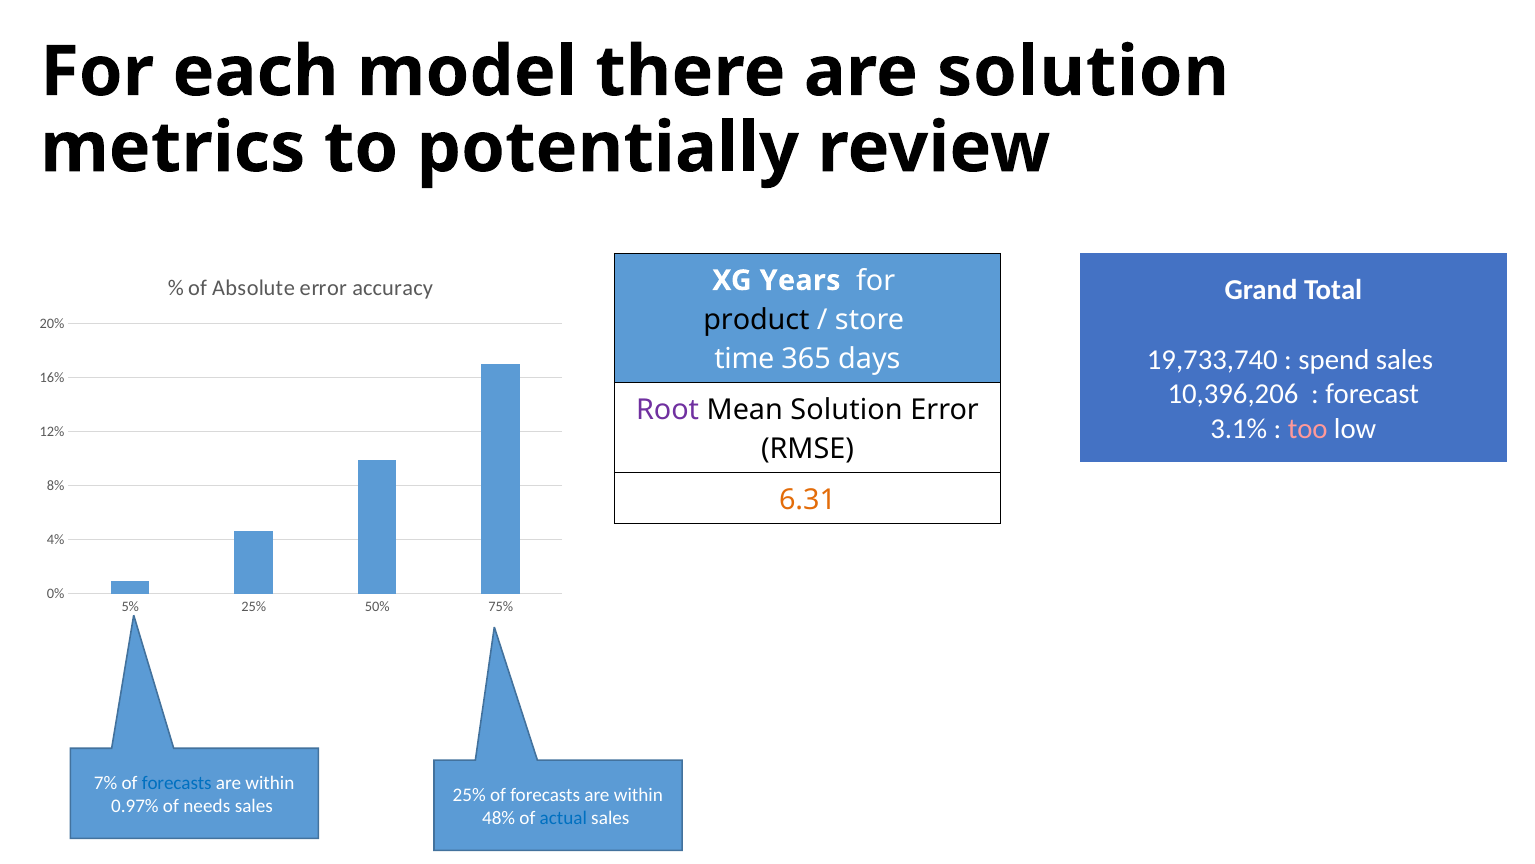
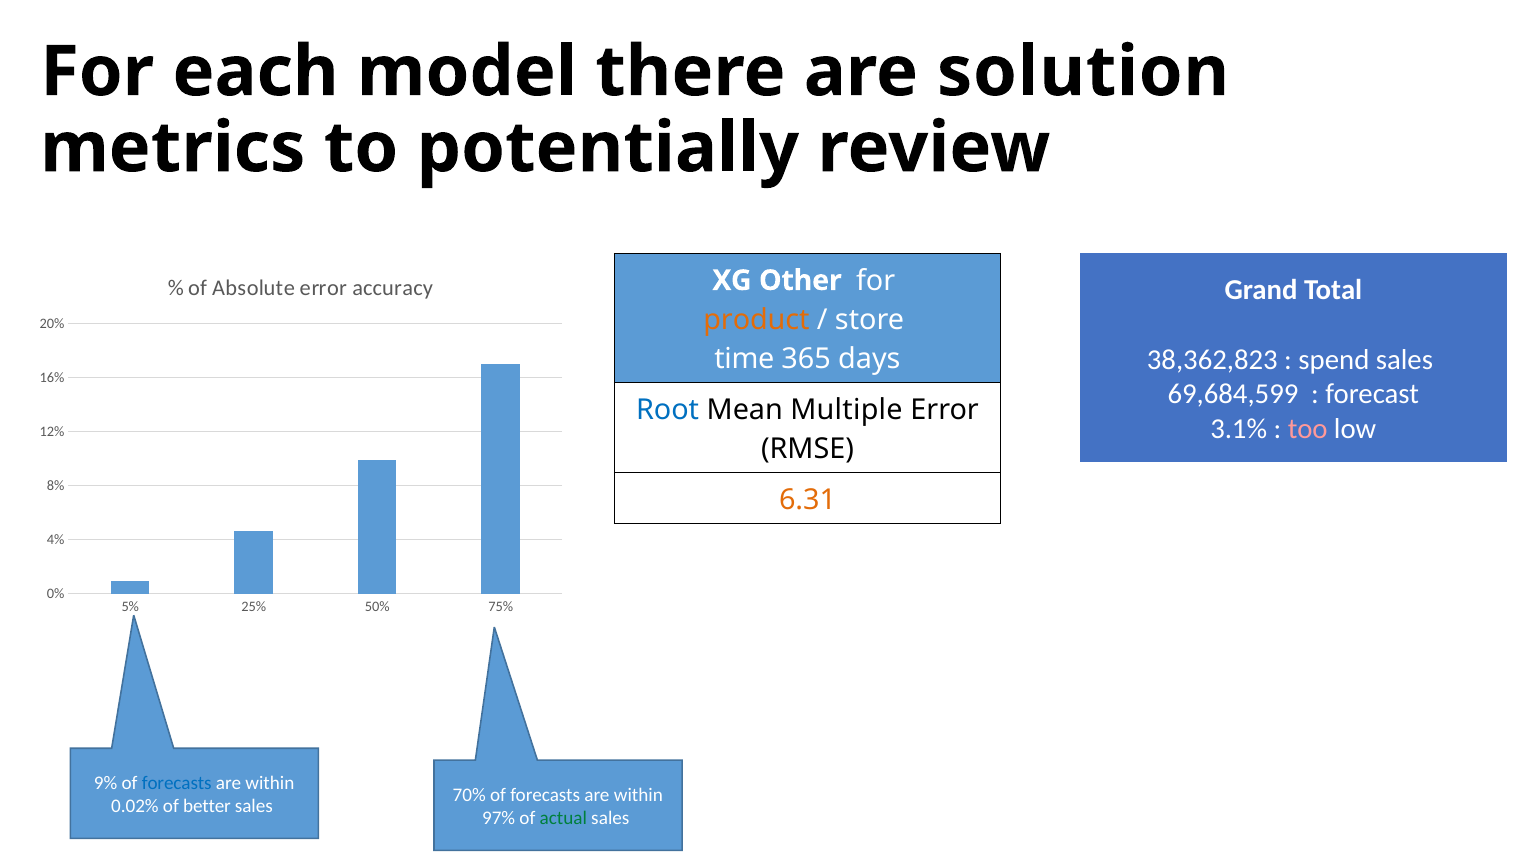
Years: Years -> Other
product colour: black -> orange
19,733,740: 19,733,740 -> 38,362,823
10,396,206: 10,396,206 -> 69,684,599
Root colour: purple -> blue
Mean Solution: Solution -> Multiple
7%: 7% -> 9%
25% at (469, 795): 25% -> 70%
0.97%: 0.97% -> 0.02%
needs: needs -> better
48%: 48% -> 97%
actual colour: blue -> green
